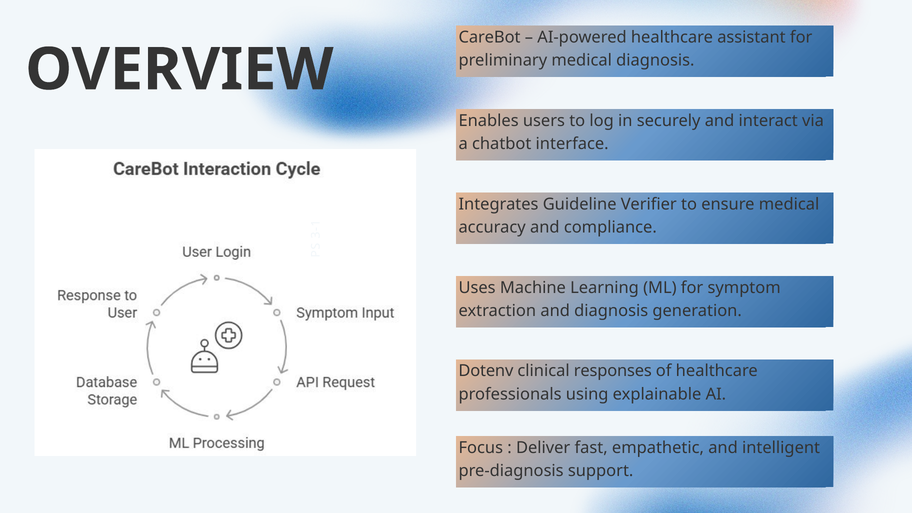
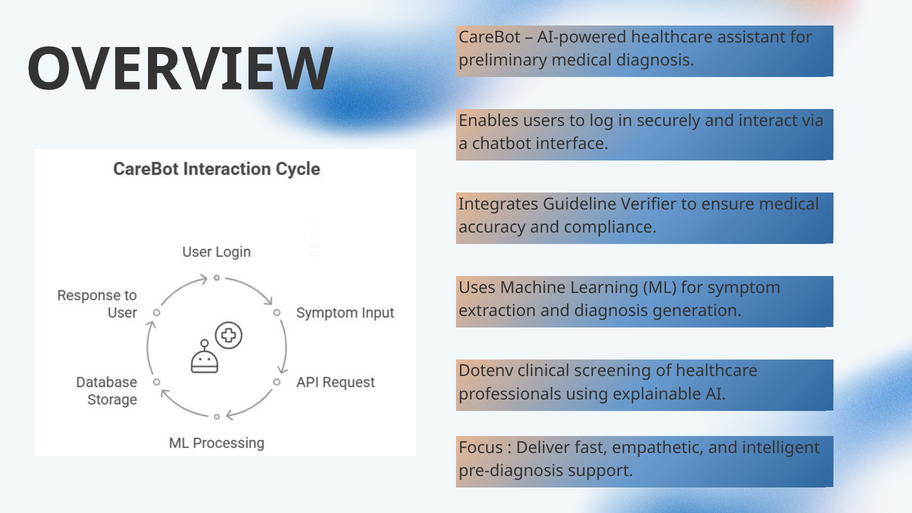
responses: responses -> screening
